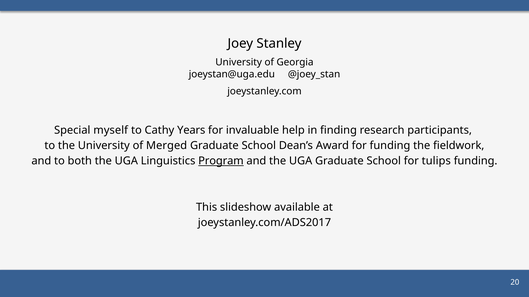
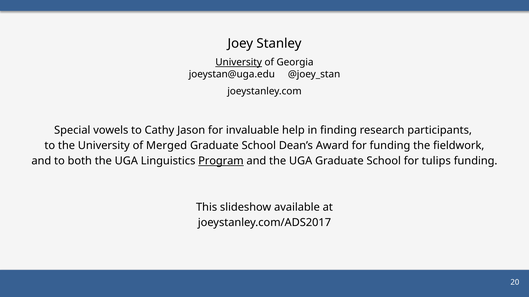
University at (239, 62) underline: none -> present
myself: myself -> vowels
Years: Years -> Jason
